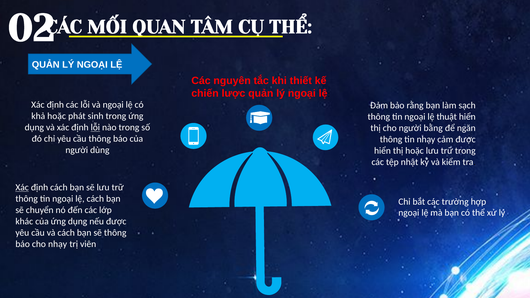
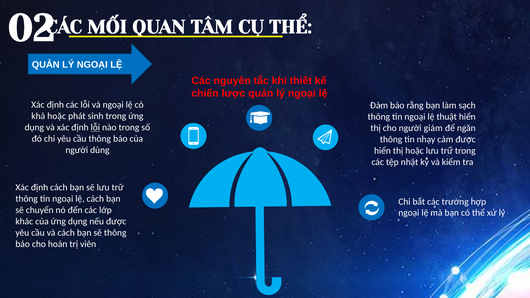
bằng: bằng -> giám
Xác at (22, 188) underline: present -> none
cho nhạy: nhạy -> hoán
